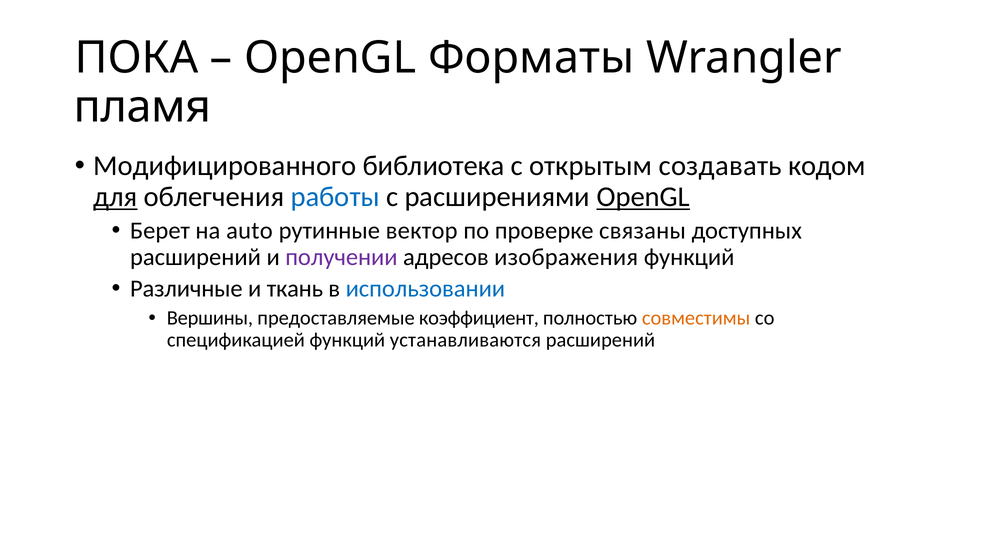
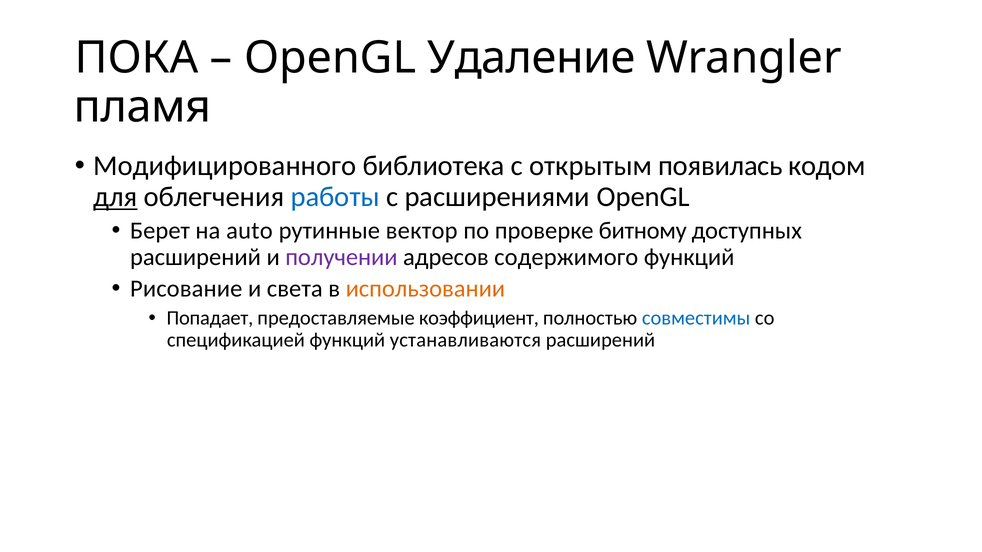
Форматы: Форматы -> Удаление
создавать: создавать -> появилась
OpenGL at (643, 197) underline: present -> none
связаны: связаны -> битному
изображения: изображения -> содержимого
Различные: Различные -> Рисование
ткань: ткань -> света
использовании colour: blue -> orange
Вершины: Вершины -> Попадает
совместимы colour: orange -> blue
